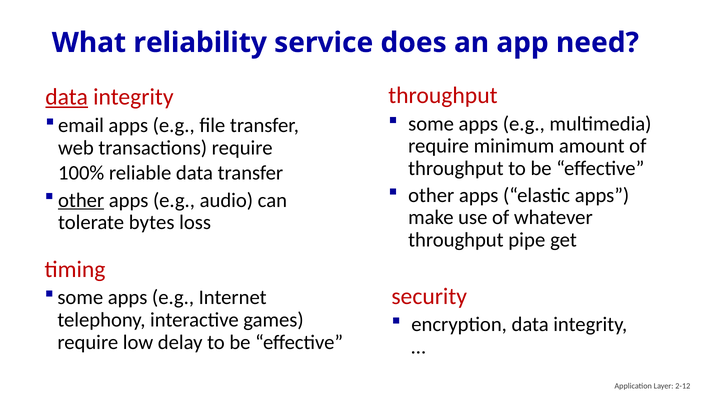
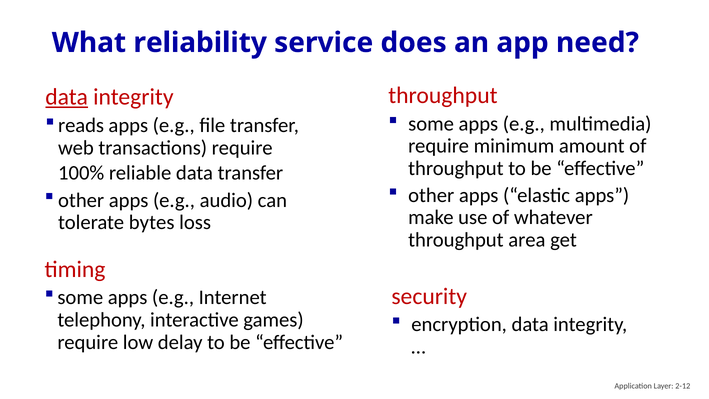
email: email -> reads
other at (81, 200) underline: present -> none
pipe: pipe -> area
